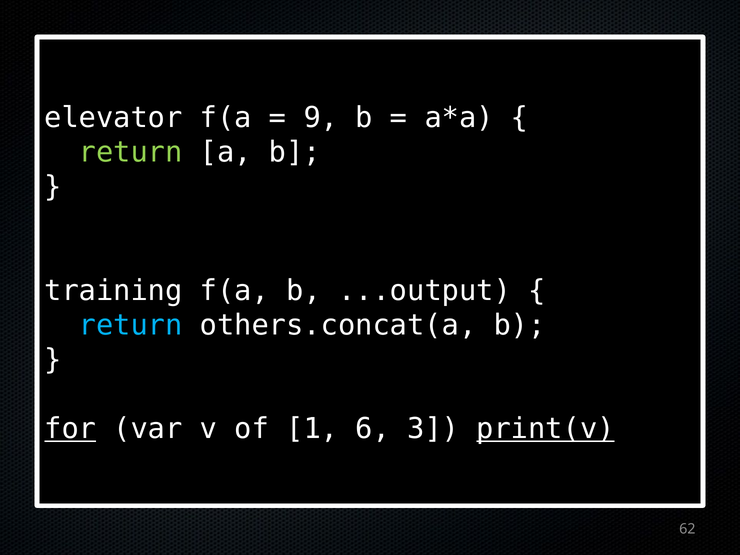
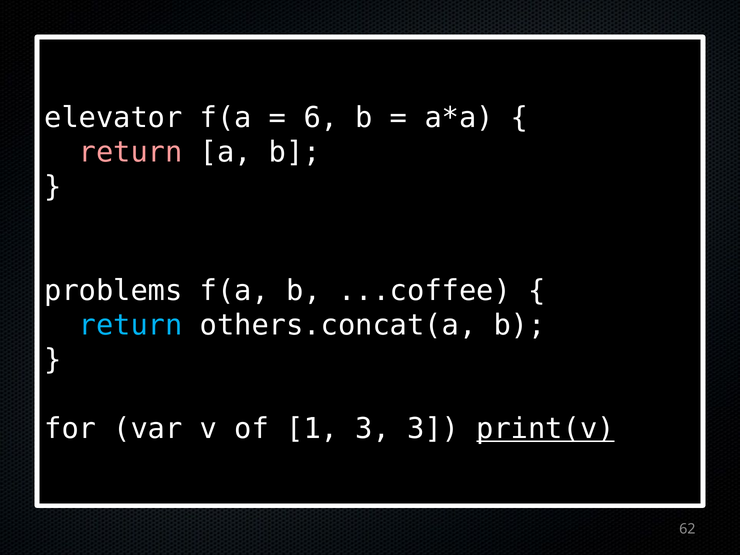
9: 9 -> 6
return at (131, 152) colour: light green -> pink
training: training -> problems
...output: ...output -> ...coffee
for underline: present -> none
1 6: 6 -> 3
